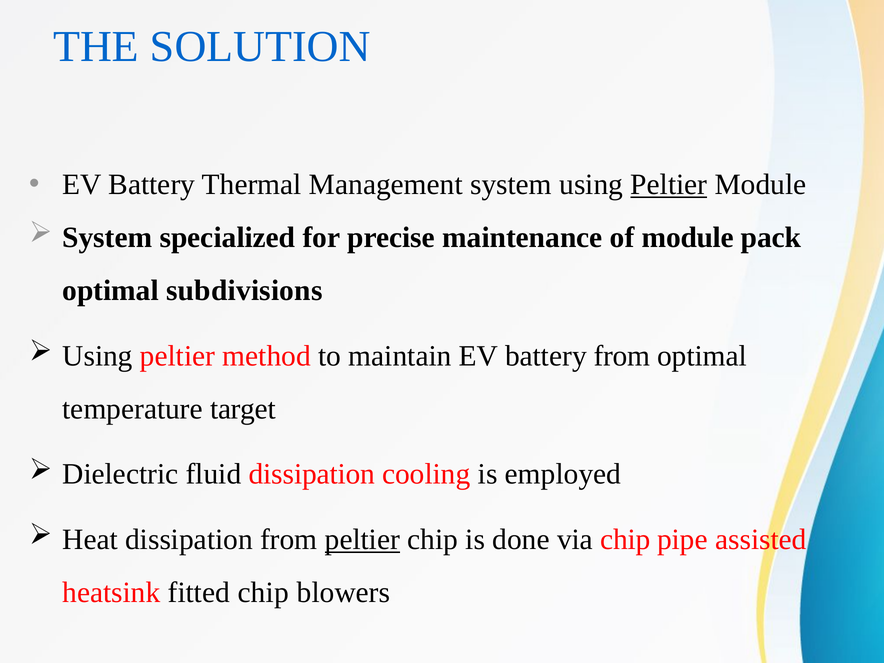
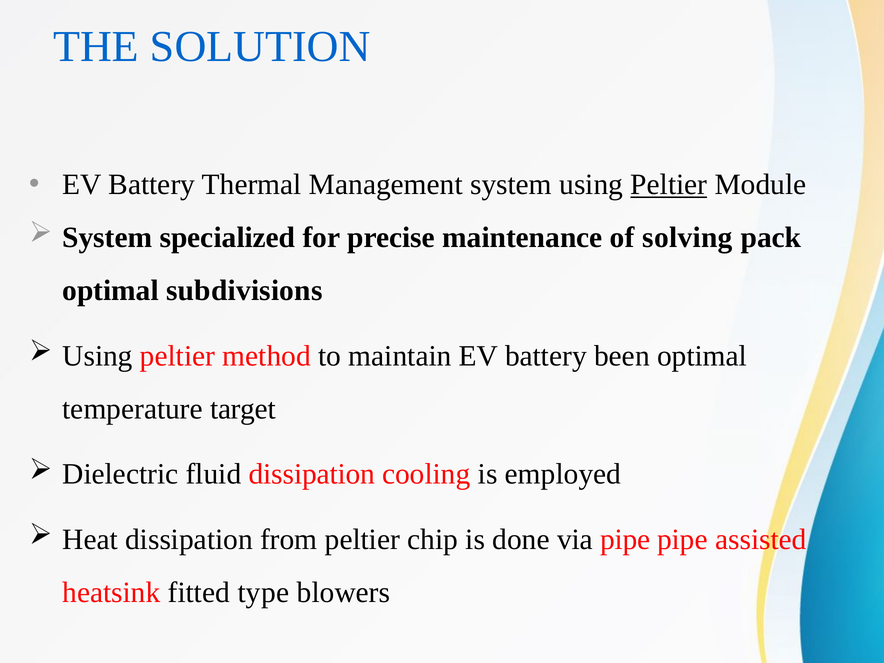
of module: module -> solving
battery from: from -> been
peltier at (362, 540) underline: present -> none
via chip: chip -> pipe
fitted chip: chip -> type
